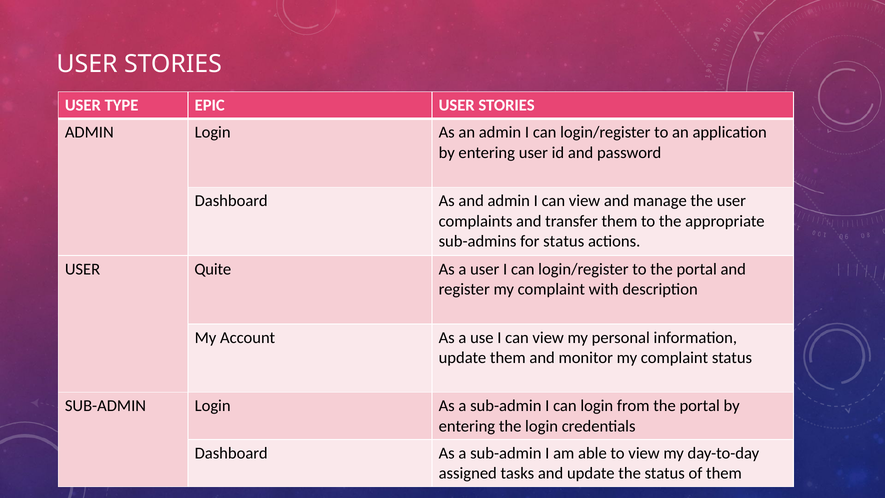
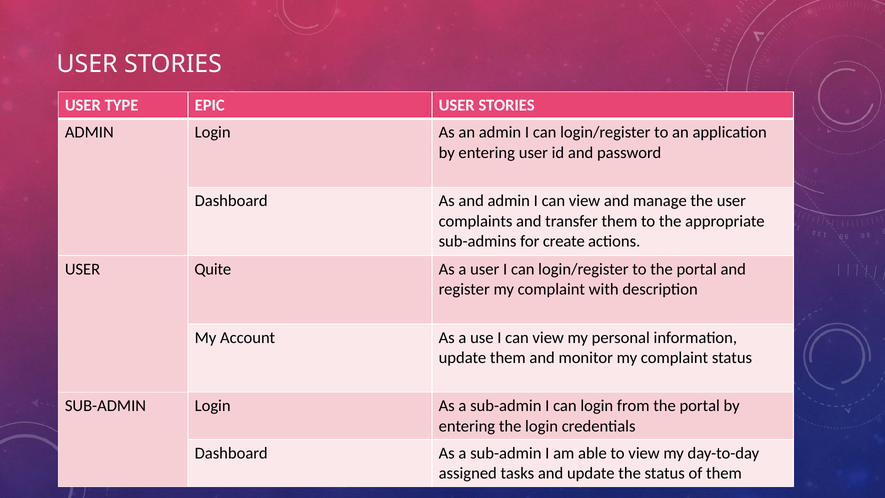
for status: status -> create
